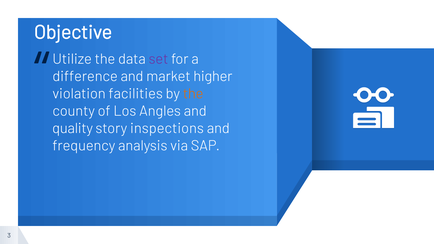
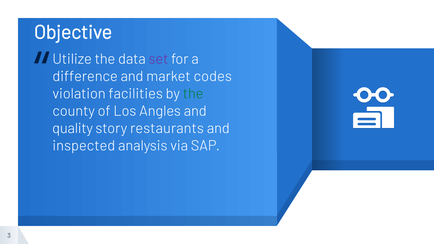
higher: higher -> codes
the at (193, 94) colour: orange -> green
inspections: inspections -> restaurants
frequency: frequency -> inspected
